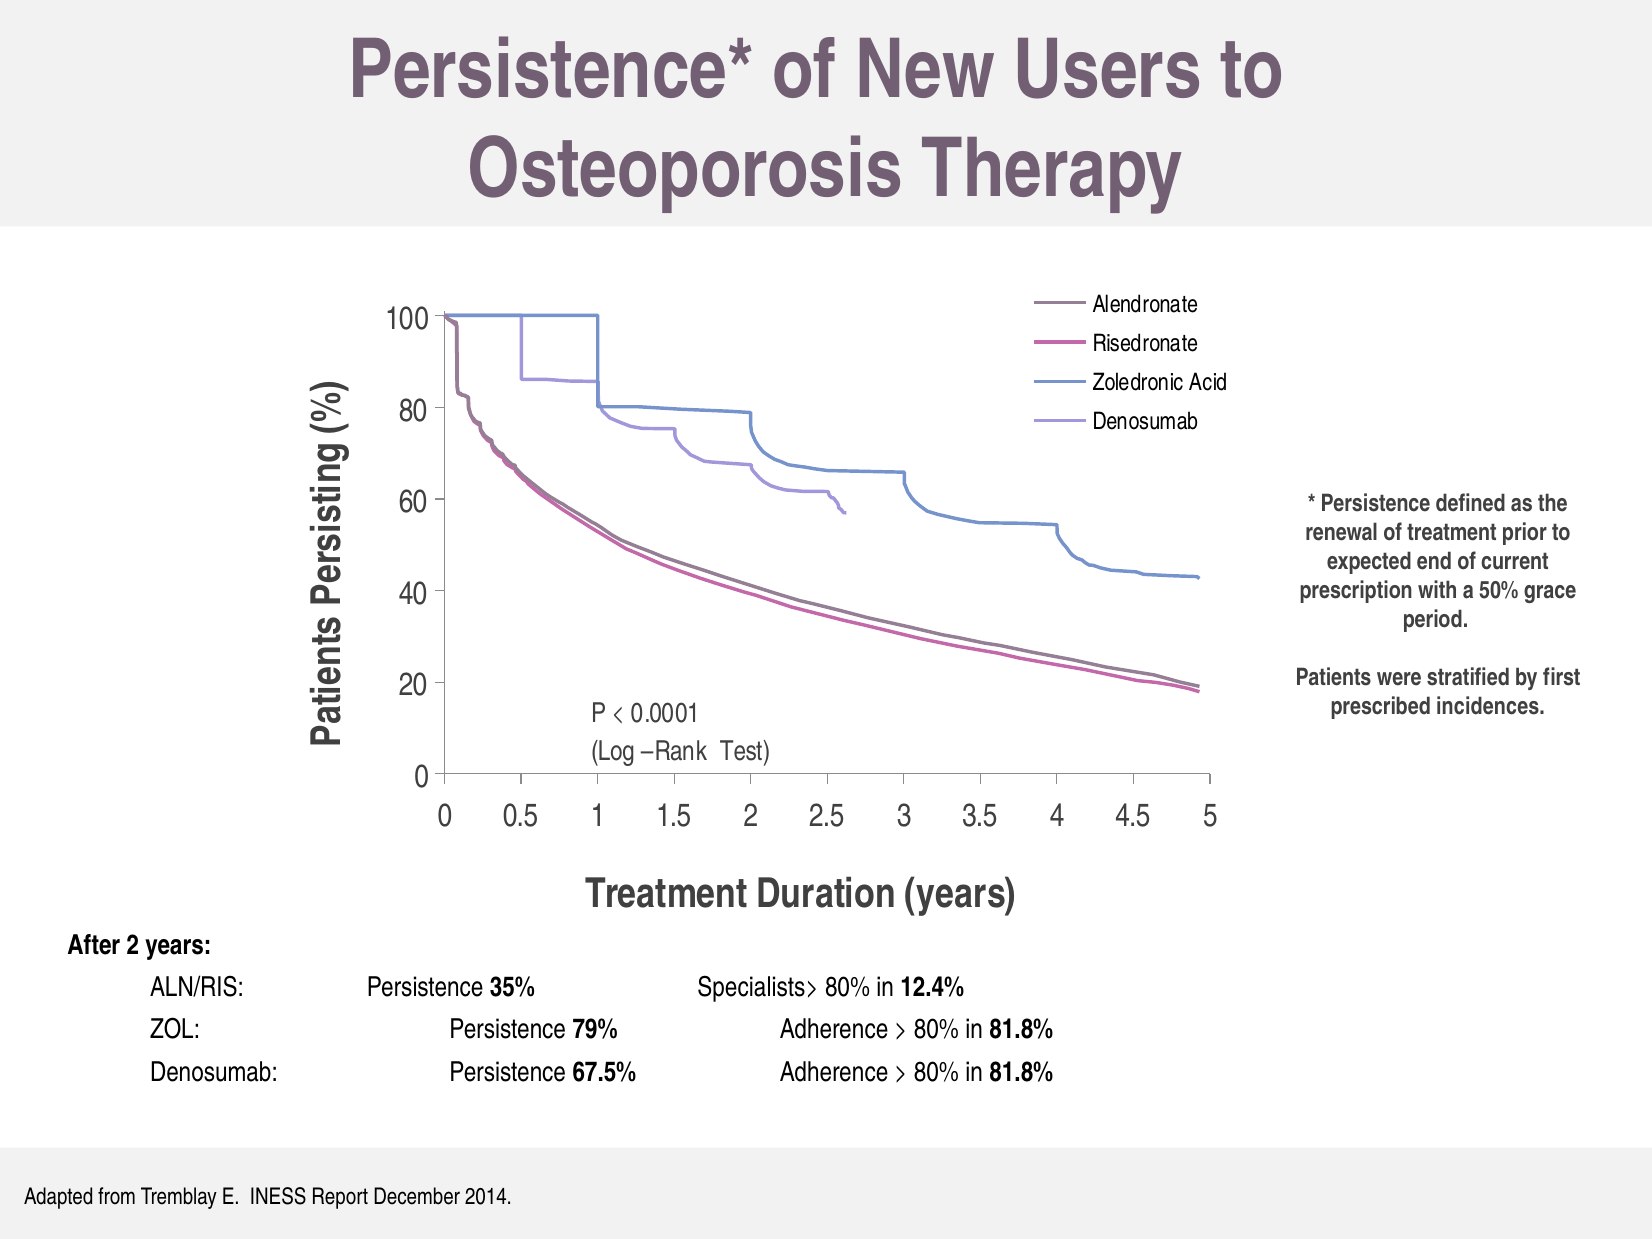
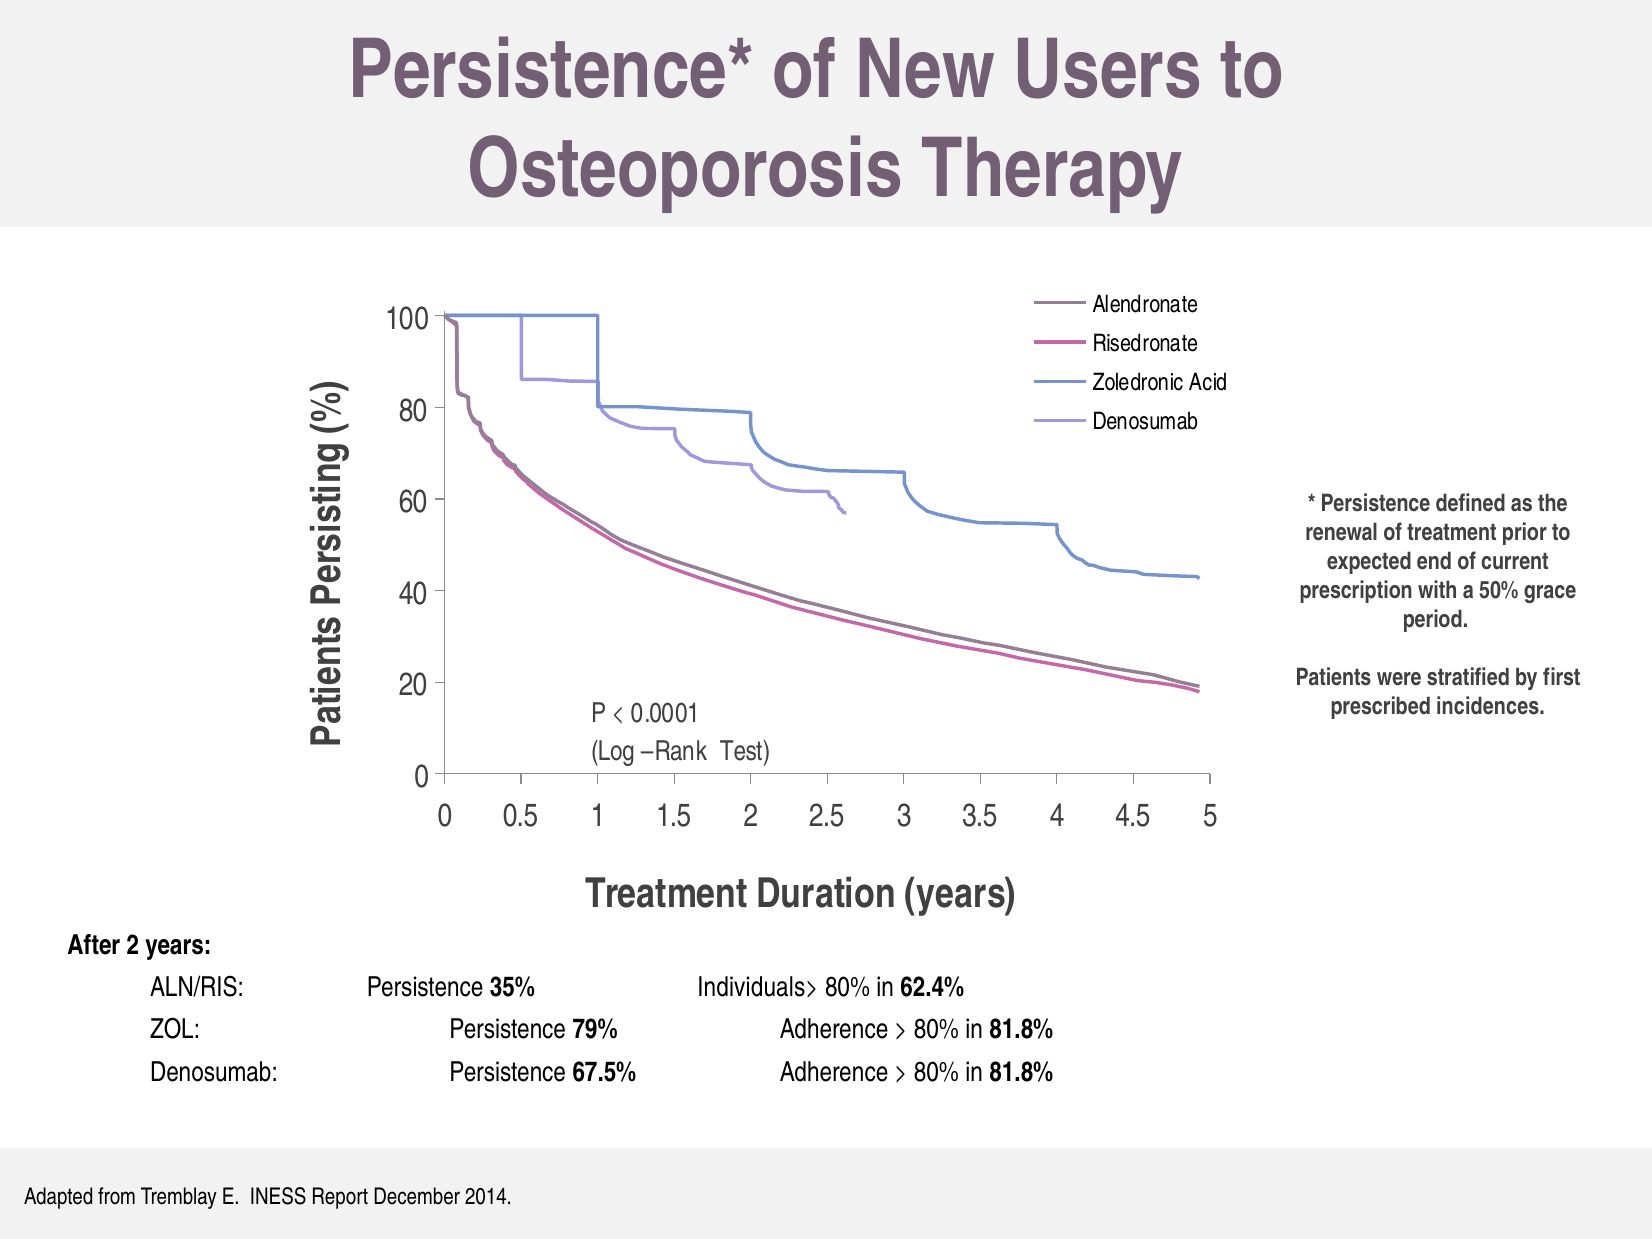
Specialists>: Specialists> -> Individuals>
12.4%: 12.4% -> 62.4%
